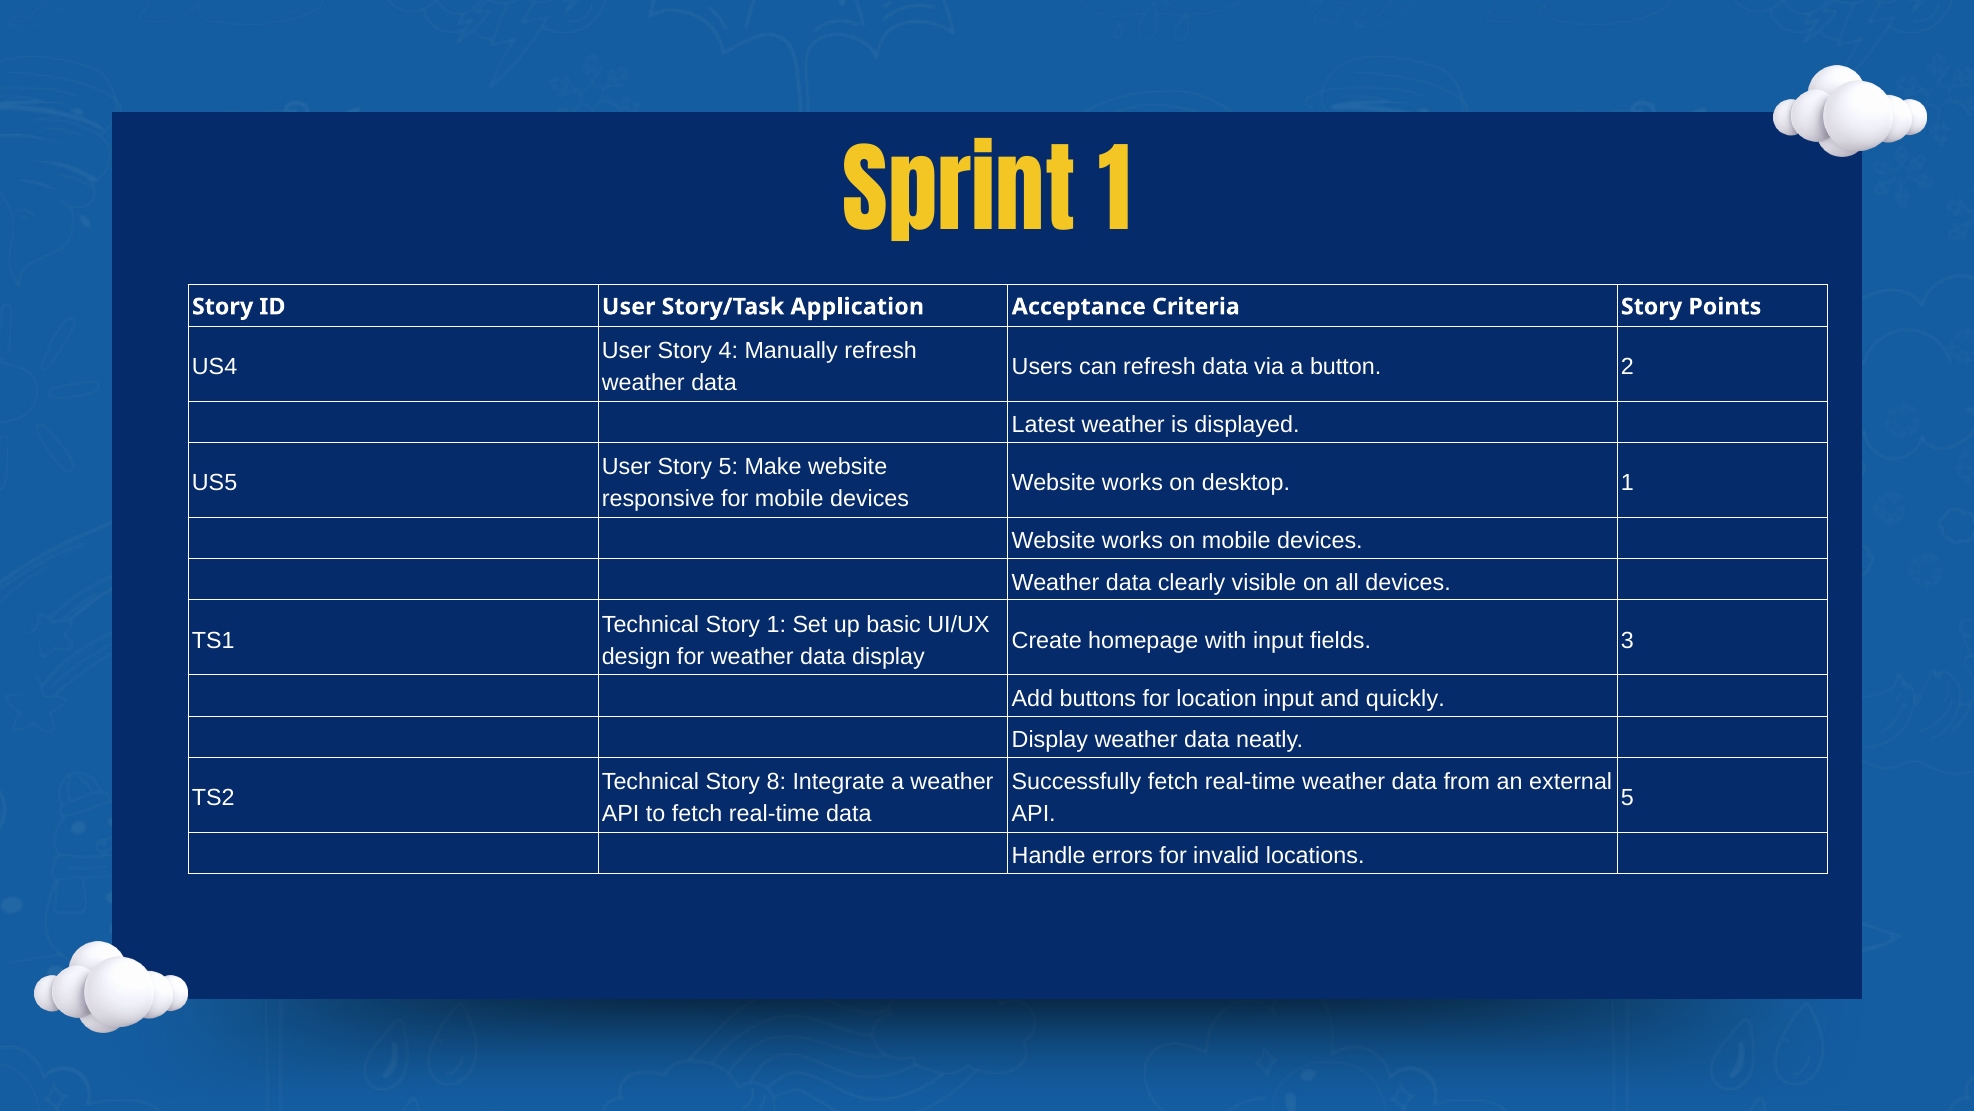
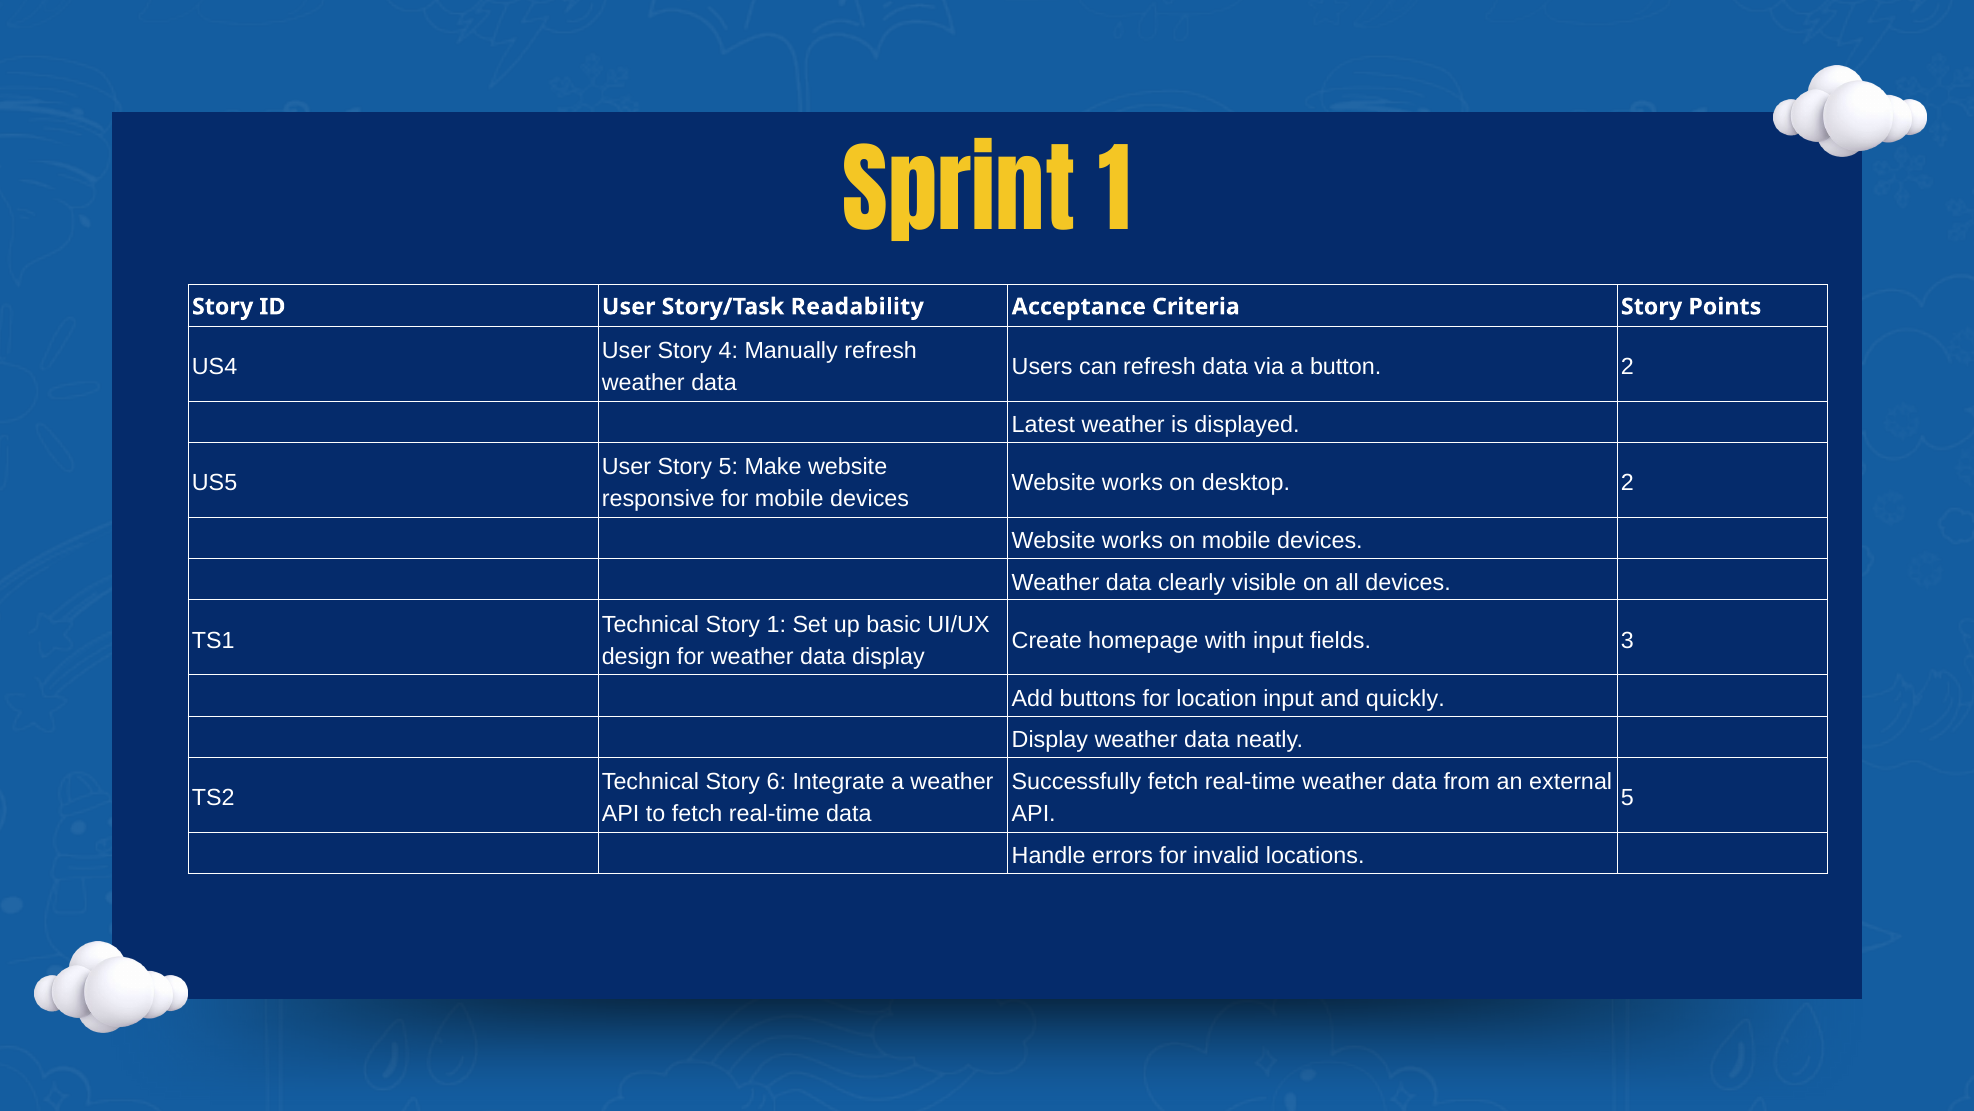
Application: Application -> Readability
desktop 1: 1 -> 2
8: 8 -> 6
